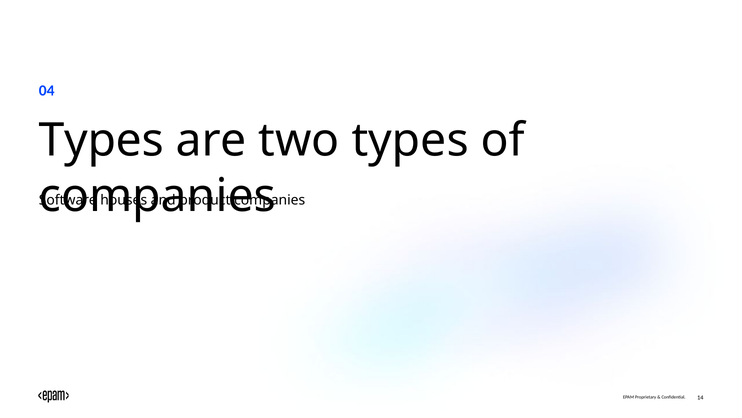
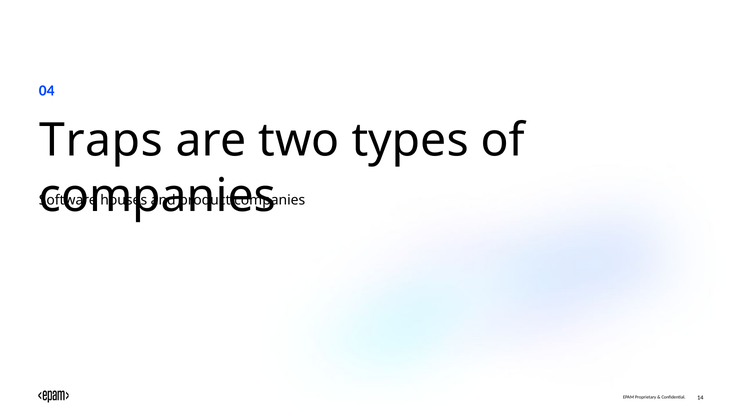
Types at (101, 140): Types -> Traps
